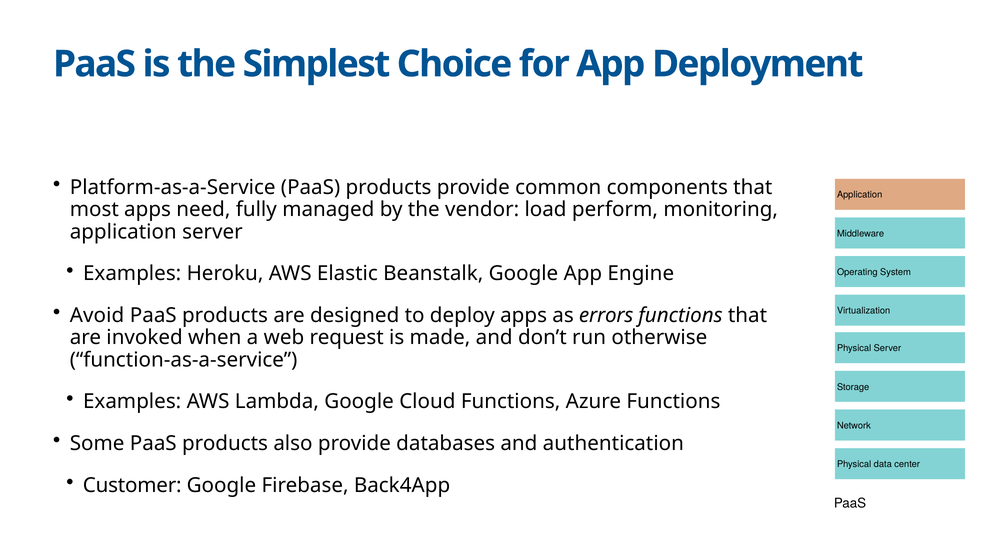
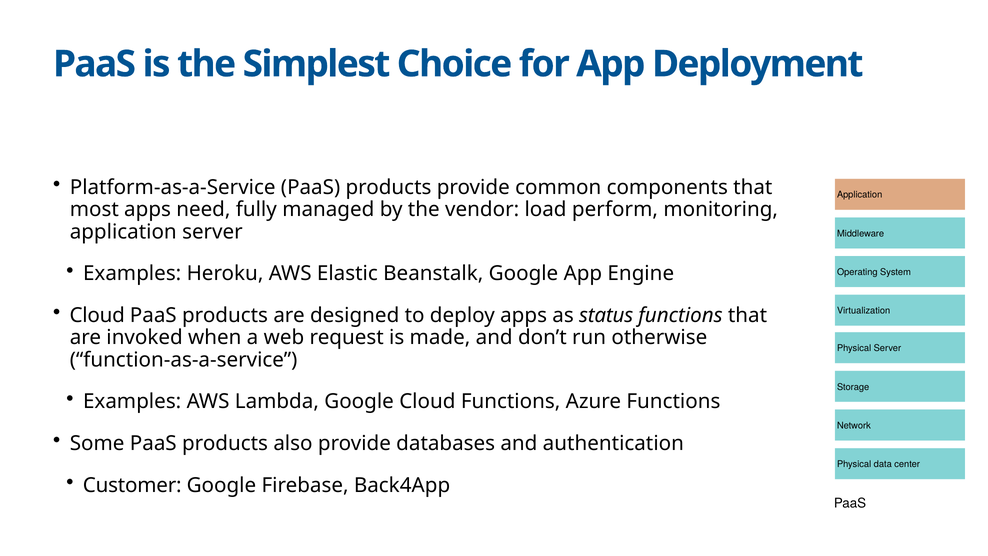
Avoid at (97, 315): Avoid -> Cloud
errors: errors -> status
